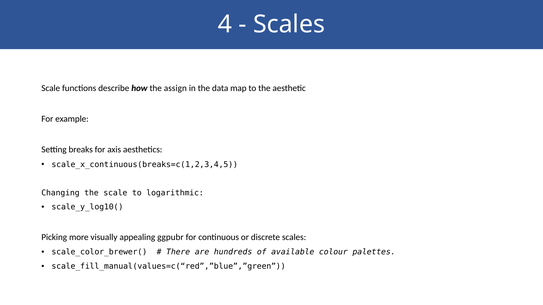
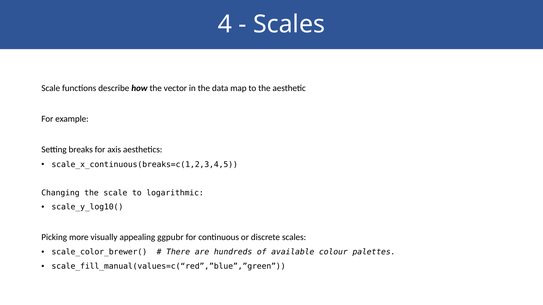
assign: assign -> vector
